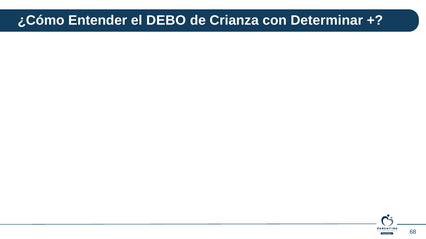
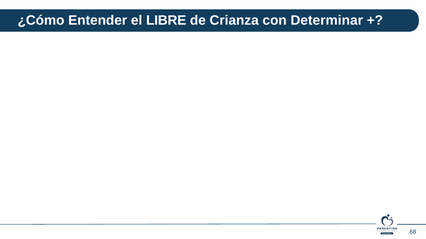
DEBO: DEBO -> LIBRE
